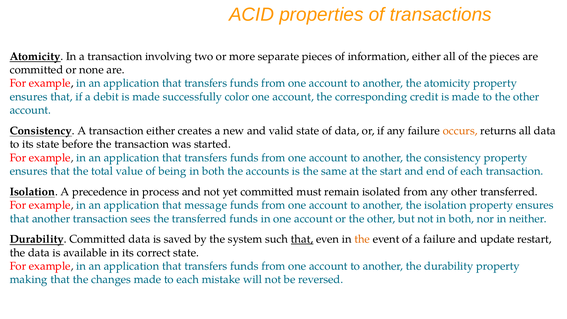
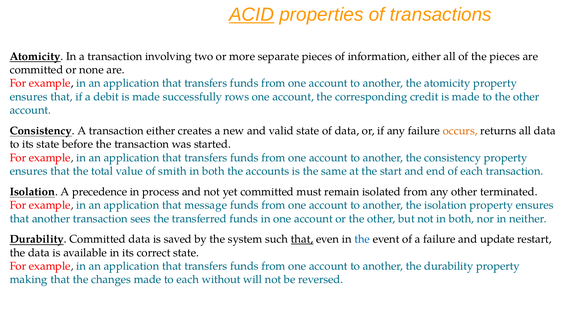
ACID underline: none -> present
color: color -> rows
being: being -> smith
other transferred: transferred -> terminated
the at (362, 239) colour: orange -> blue
mistake: mistake -> without
